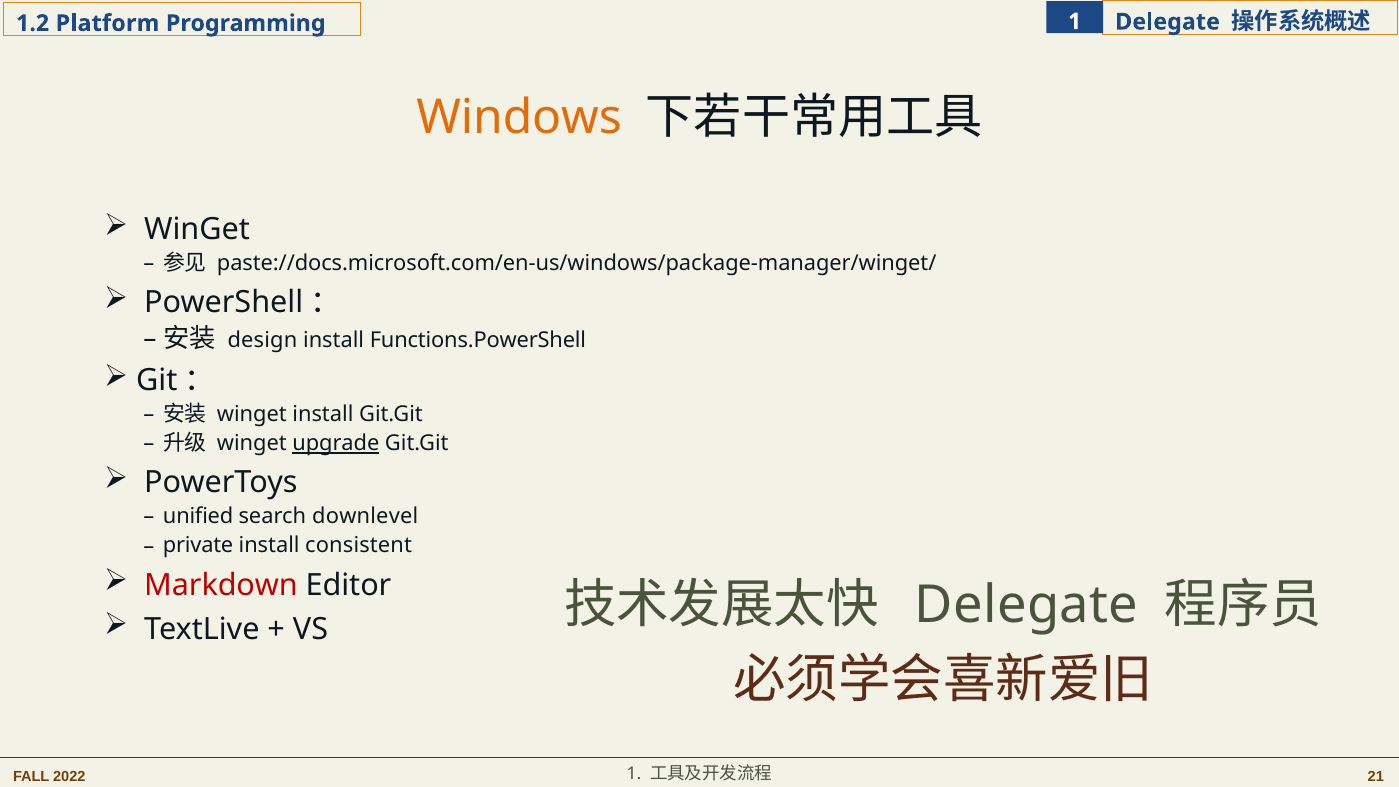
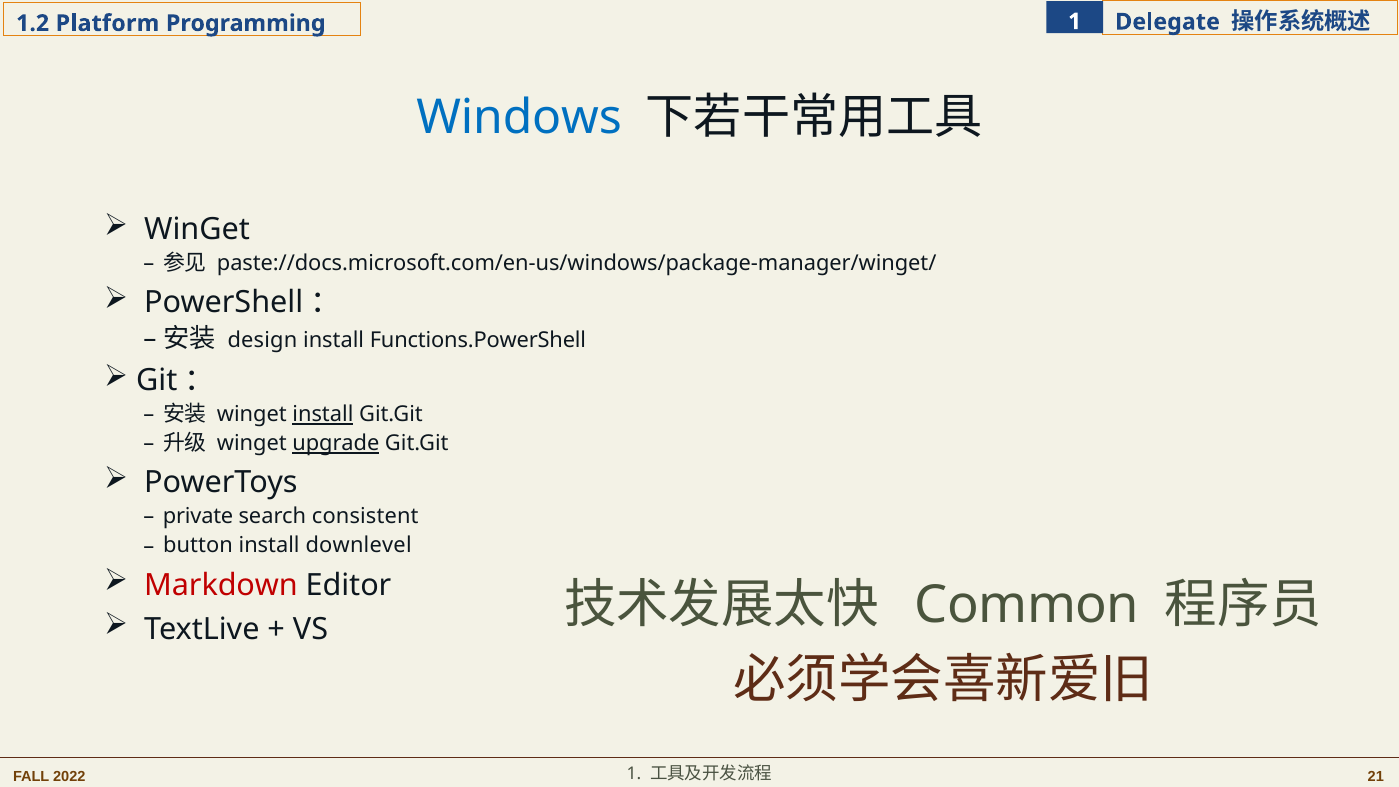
Windows colour: orange -> blue
install at (323, 414) underline: none -> present
unified: unified -> private
downlevel: downlevel -> consistent
private: private -> button
consistent: consistent -> downlevel
Delegate at (1027, 605): Delegate -> Common
